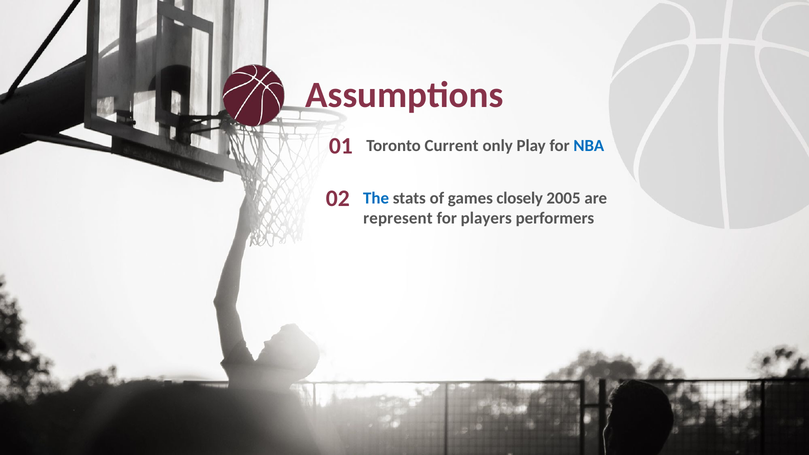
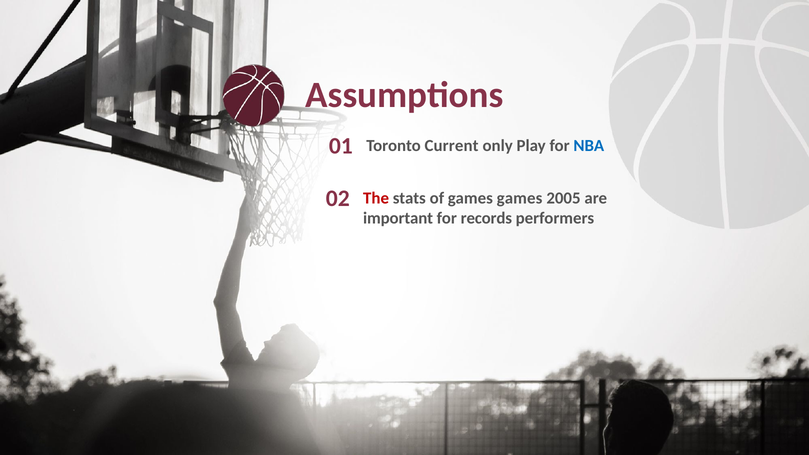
The colour: blue -> red
games closely: closely -> games
represent: represent -> important
players: players -> records
